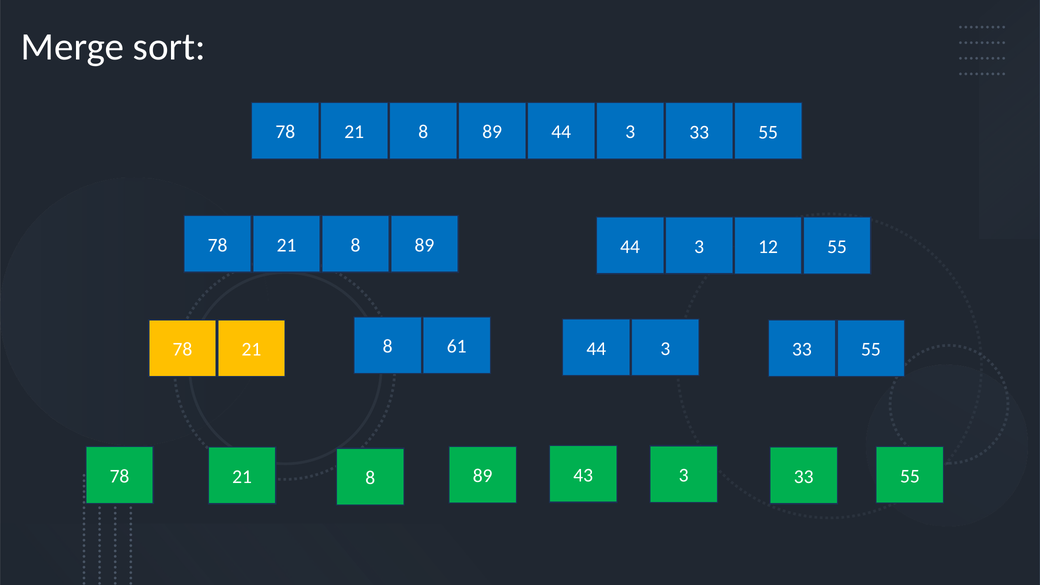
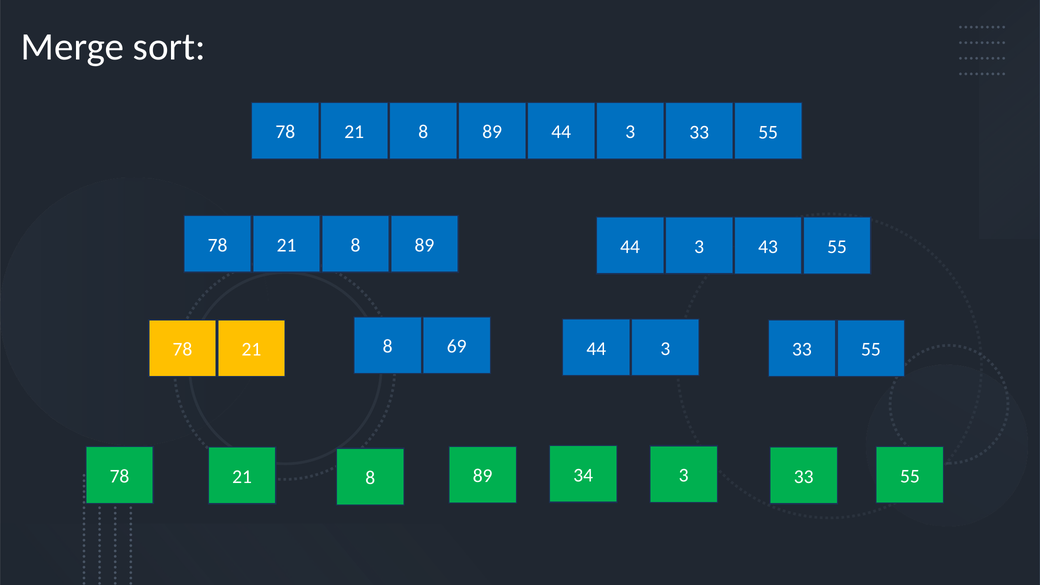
12: 12 -> 43
61: 61 -> 69
43: 43 -> 34
